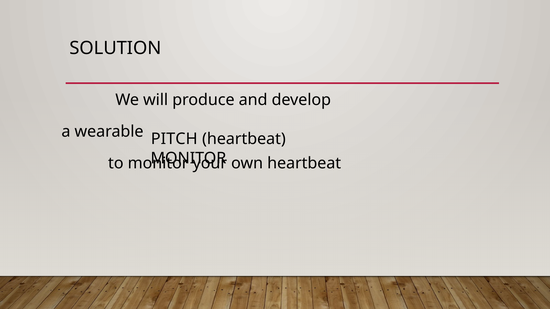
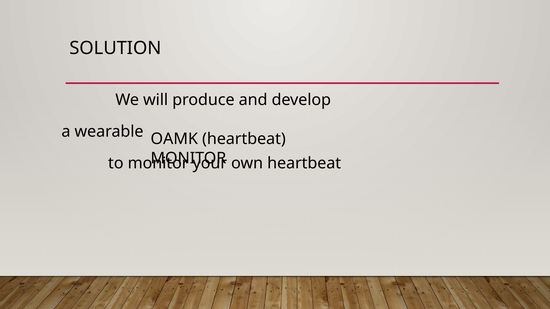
PITCH: PITCH -> OAMK
